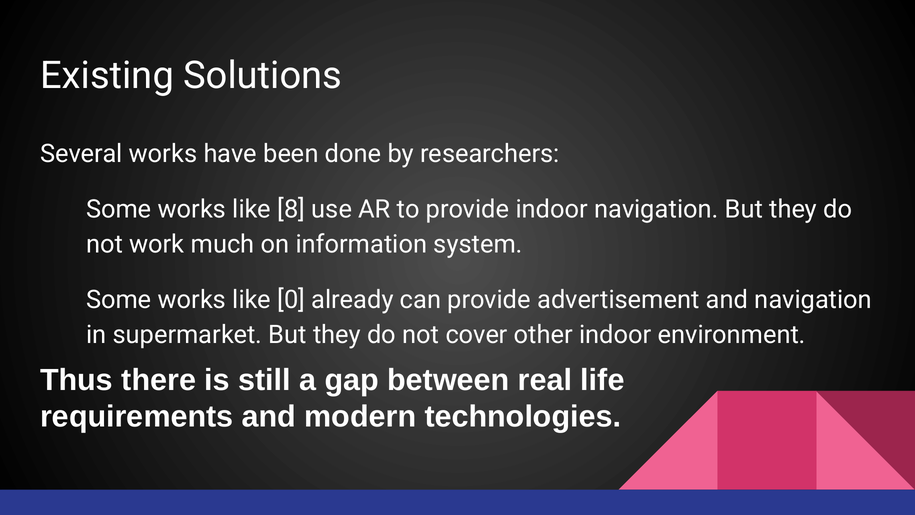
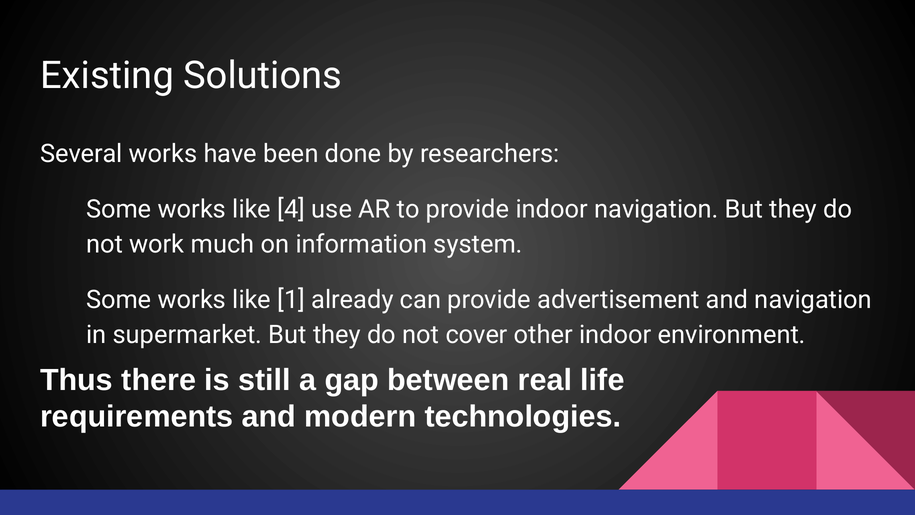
8: 8 -> 4
0: 0 -> 1
